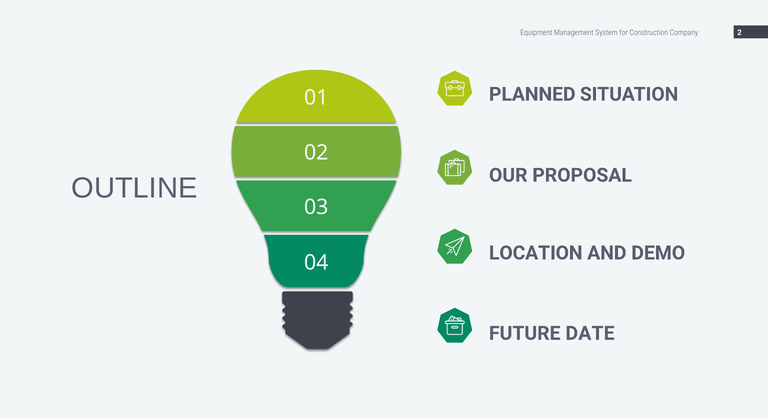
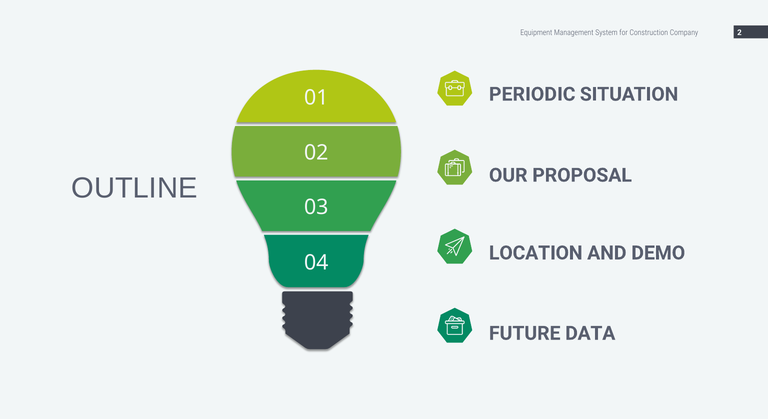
PLANNED: PLANNED -> PERIODIC
DATE: DATE -> DATA
